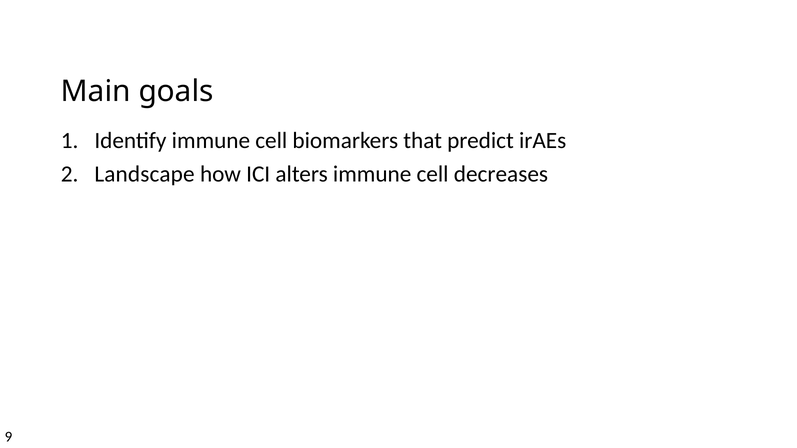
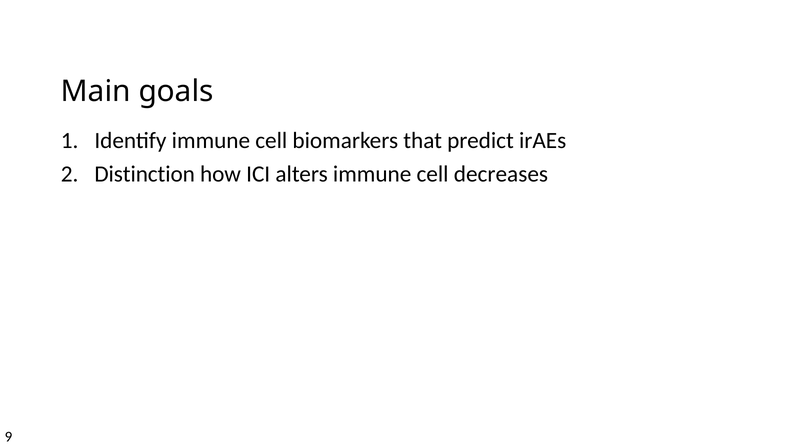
Landscape: Landscape -> Distinction
